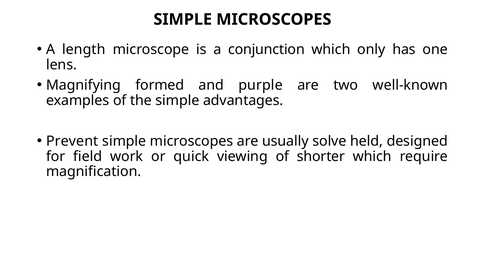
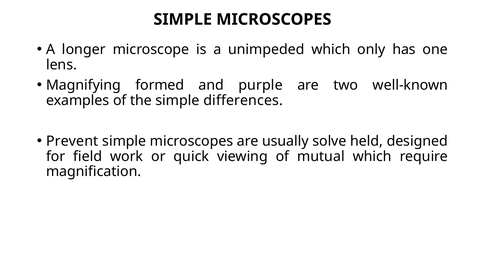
length: length -> longer
conjunction: conjunction -> unimpeded
advantages: advantages -> differences
shorter: shorter -> mutual
